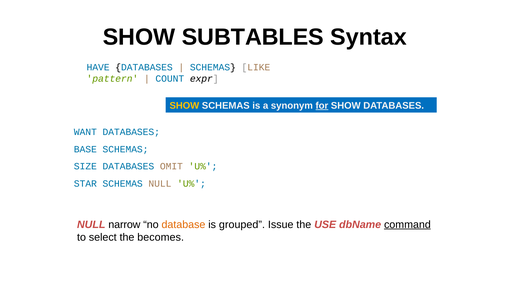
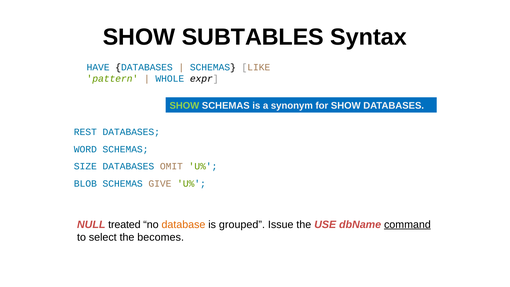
COUNT: COUNT -> WHOLE
SHOW at (184, 106) colour: yellow -> light green
for underline: present -> none
WANT: WANT -> REST
BASE: BASE -> WORD
STAR: STAR -> BLOB
SCHEMAS NULL: NULL -> GIVE
narrow: narrow -> treated
